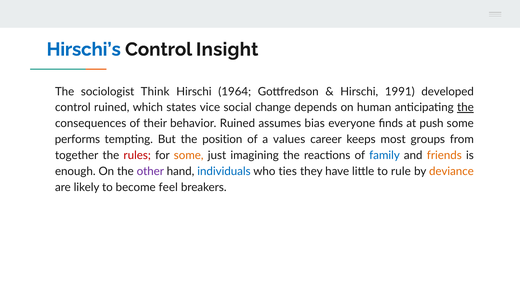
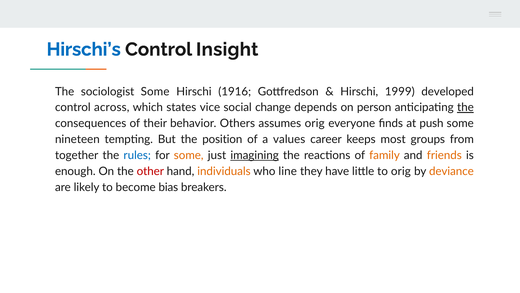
sociologist Think: Think -> Some
1964: 1964 -> 1916
1991: 1991 -> 1999
control ruined: ruined -> across
human: human -> person
behavior Ruined: Ruined -> Others
assumes bias: bias -> orig
performs: performs -> nineteen
rules colour: red -> blue
imagining underline: none -> present
family colour: blue -> orange
other colour: purple -> red
individuals colour: blue -> orange
ties: ties -> line
to rule: rule -> orig
feel: feel -> bias
